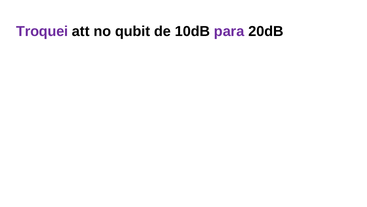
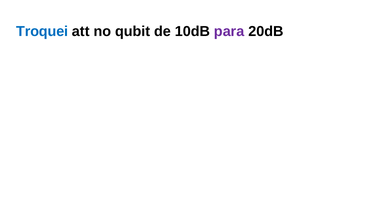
Troquei colour: purple -> blue
